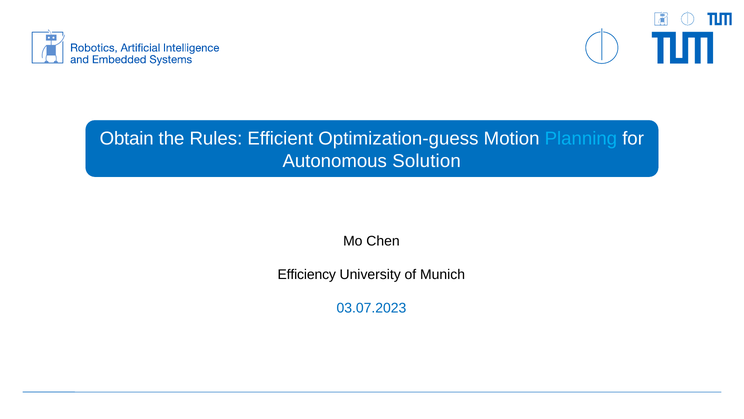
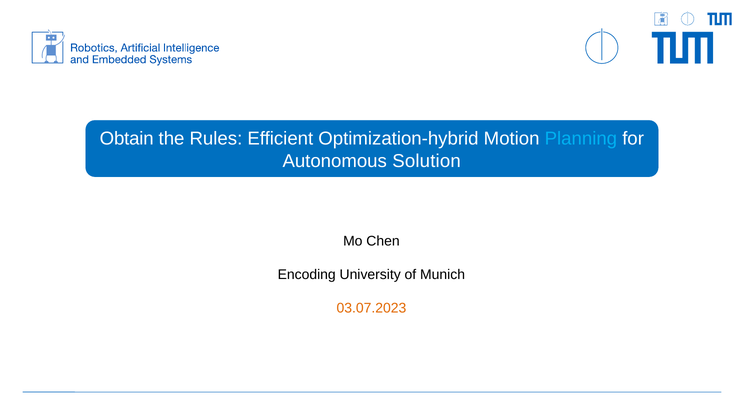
Optimization-guess: Optimization-guess -> Optimization-hybrid
Efficiency: Efficiency -> Encoding
03.07.2023 colour: blue -> orange
